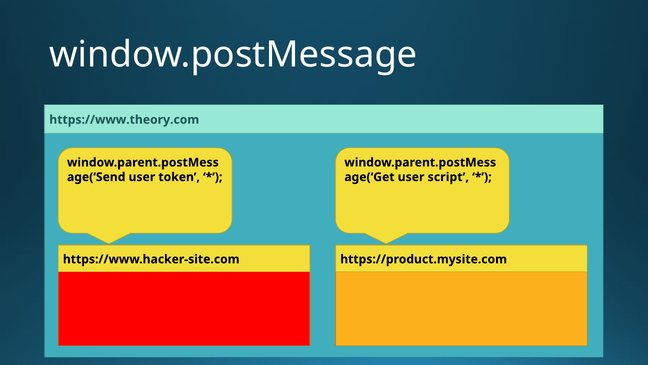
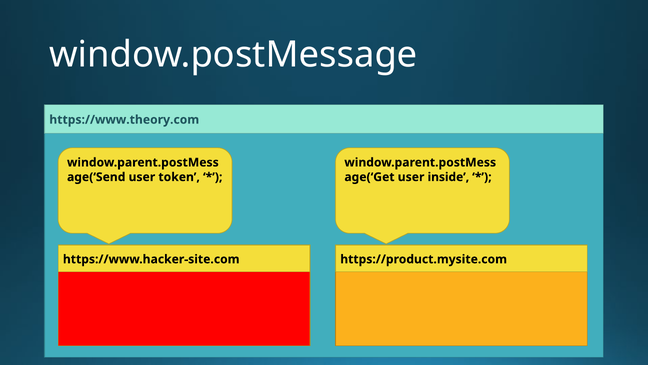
script: script -> inside
